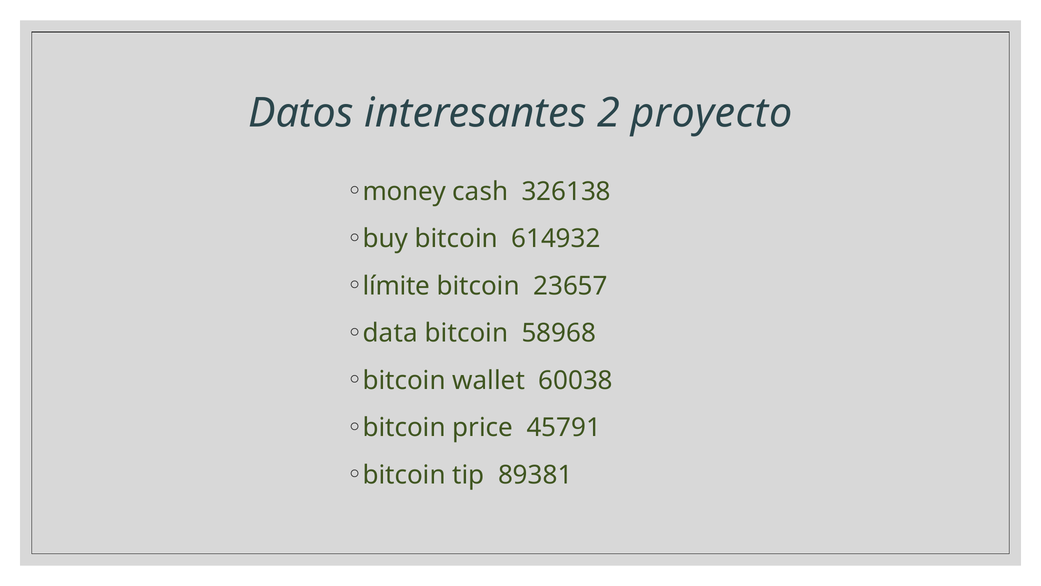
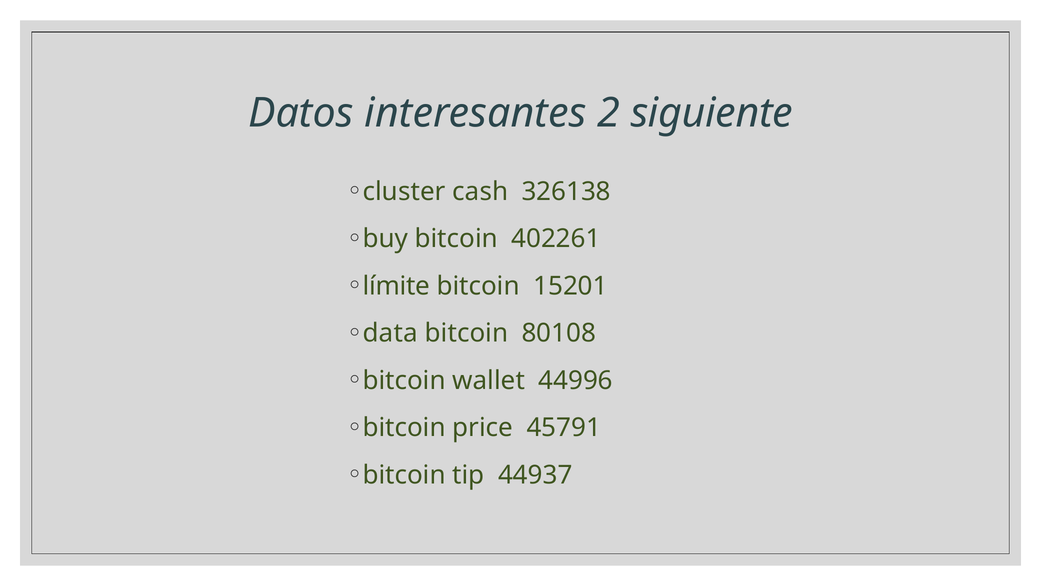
proyecto: proyecto -> siguiente
money: money -> cluster
614932: 614932 -> 402261
23657: 23657 -> 15201
58968: 58968 -> 80108
60038: 60038 -> 44996
89381: 89381 -> 44937
